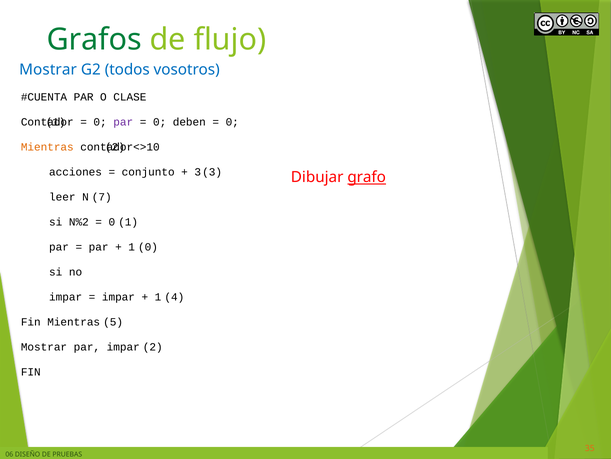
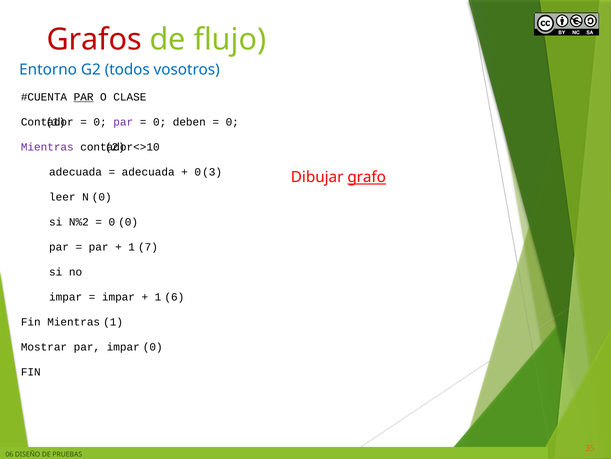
Grafos colour: green -> red
Mostrar at (48, 70): Mostrar -> Entorno
PAR at (84, 97) underline: none -> present
Mientras at (47, 147) colour: orange -> purple
acciones at (76, 172): acciones -> adecuada
conjunto at (148, 172): conjunto -> adecuada
3 at (198, 172): 3 -> 0
7 at (102, 197): 7 -> 0
1 at (128, 222): 1 -> 0
0 at (148, 247): 0 -> 7
4: 4 -> 6
5 at (113, 322): 5 -> 1
2 at (153, 347): 2 -> 0
